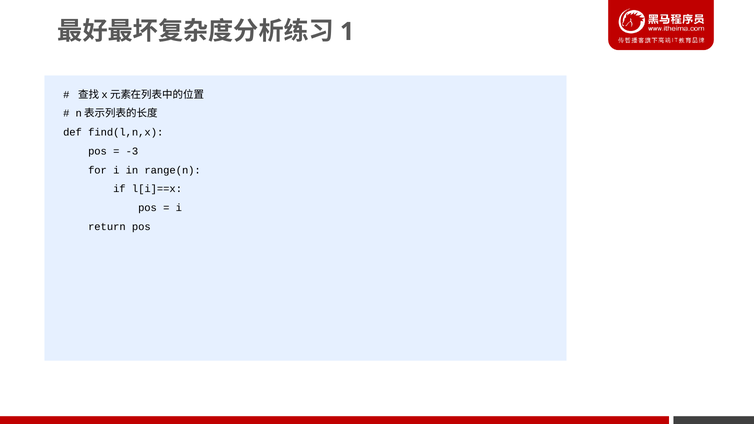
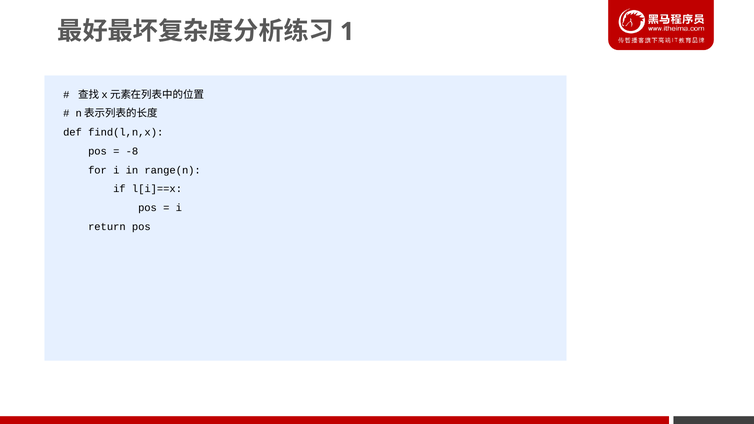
-3: -3 -> -8
